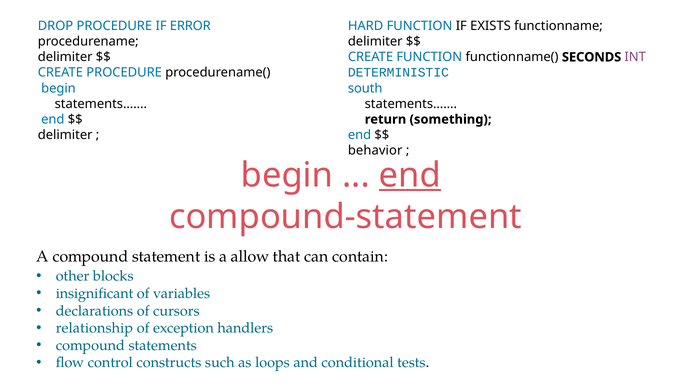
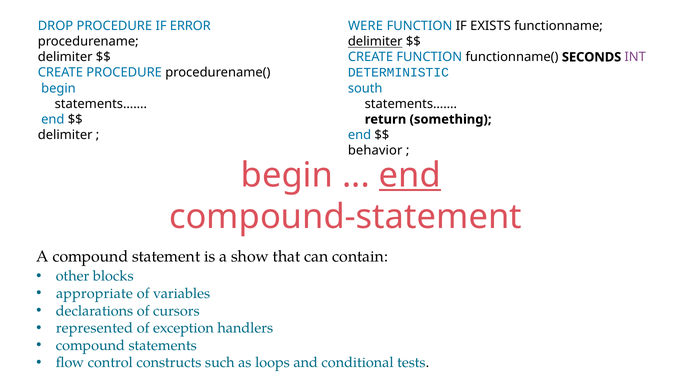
HARD: HARD -> WERE
delimiter at (375, 42) underline: none -> present
allow: allow -> show
insignificant: insignificant -> appropriate
relationship: relationship -> represented
